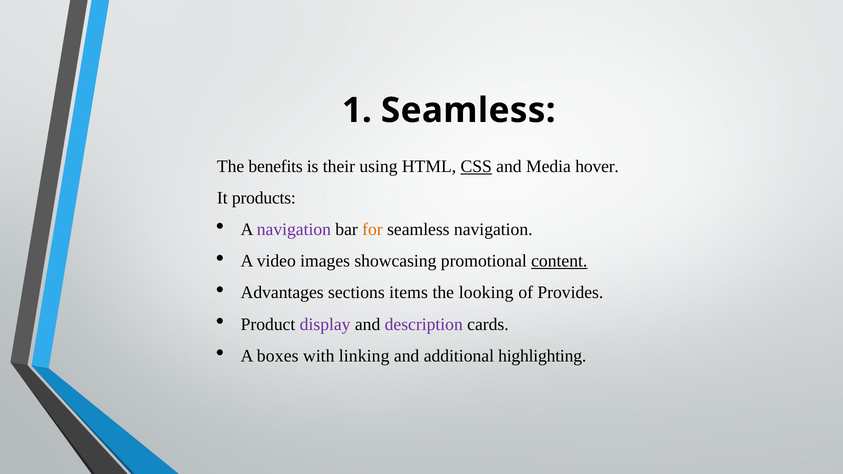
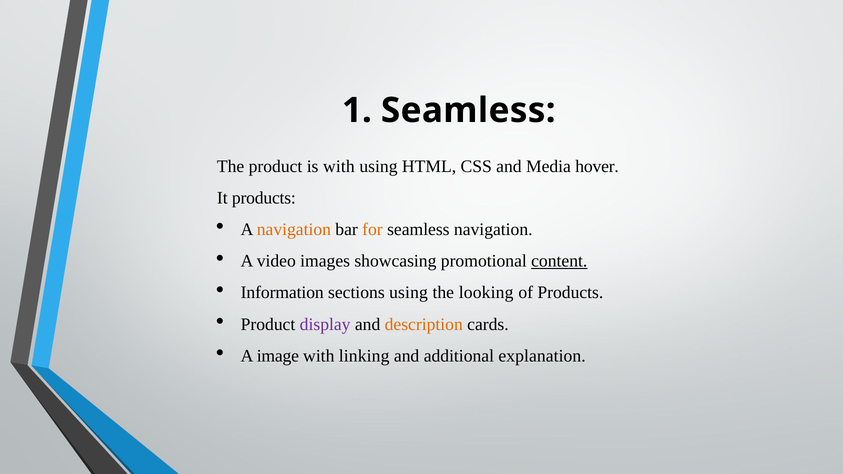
The benefits: benefits -> product
is their: their -> with
CSS underline: present -> none
navigation at (294, 230) colour: purple -> orange
Advantages: Advantages -> Information
sections items: items -> using
of Provides: Provides -> Products
description colour: purple -> orange
boxes: boxes -> image
highlighting: highlighting -> explanation
